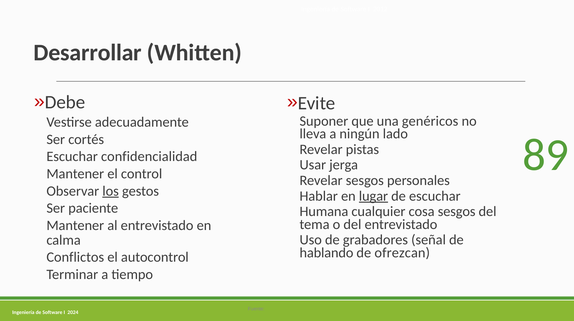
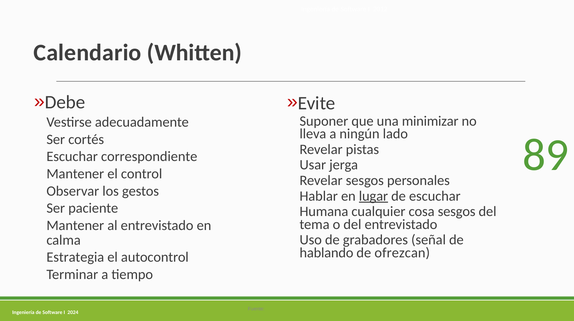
Desarrollar: Desarrollar -> Calendario
genéricos: genéricos -> minimizar
confidencialidad: confidencialidad -> correspondiente
los underline: present -> none
Conflictos: Conflictos -> Estrategia
